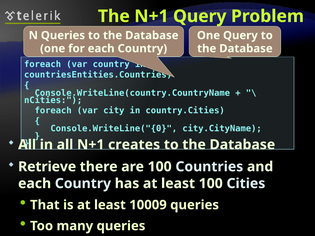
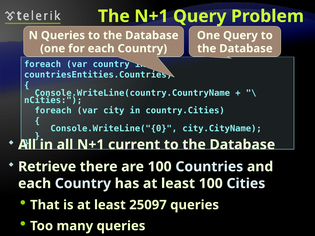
creates: creates -> current
10009: 10009 -> 25097
